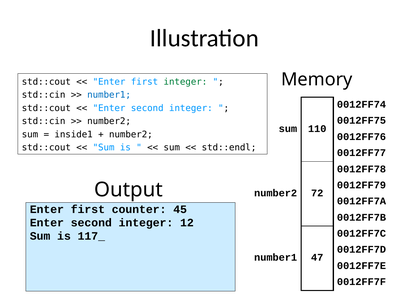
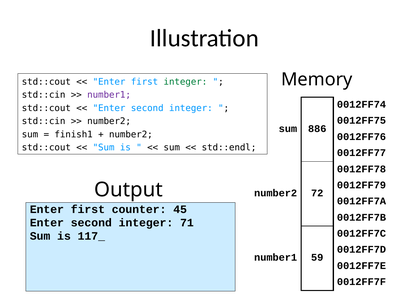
number1 at (109, 95) colour: blue -> purple
110: 110 -> 886
inside1: inside1 -> finish1
12: 12 -> 71
47: 47 -> 59
